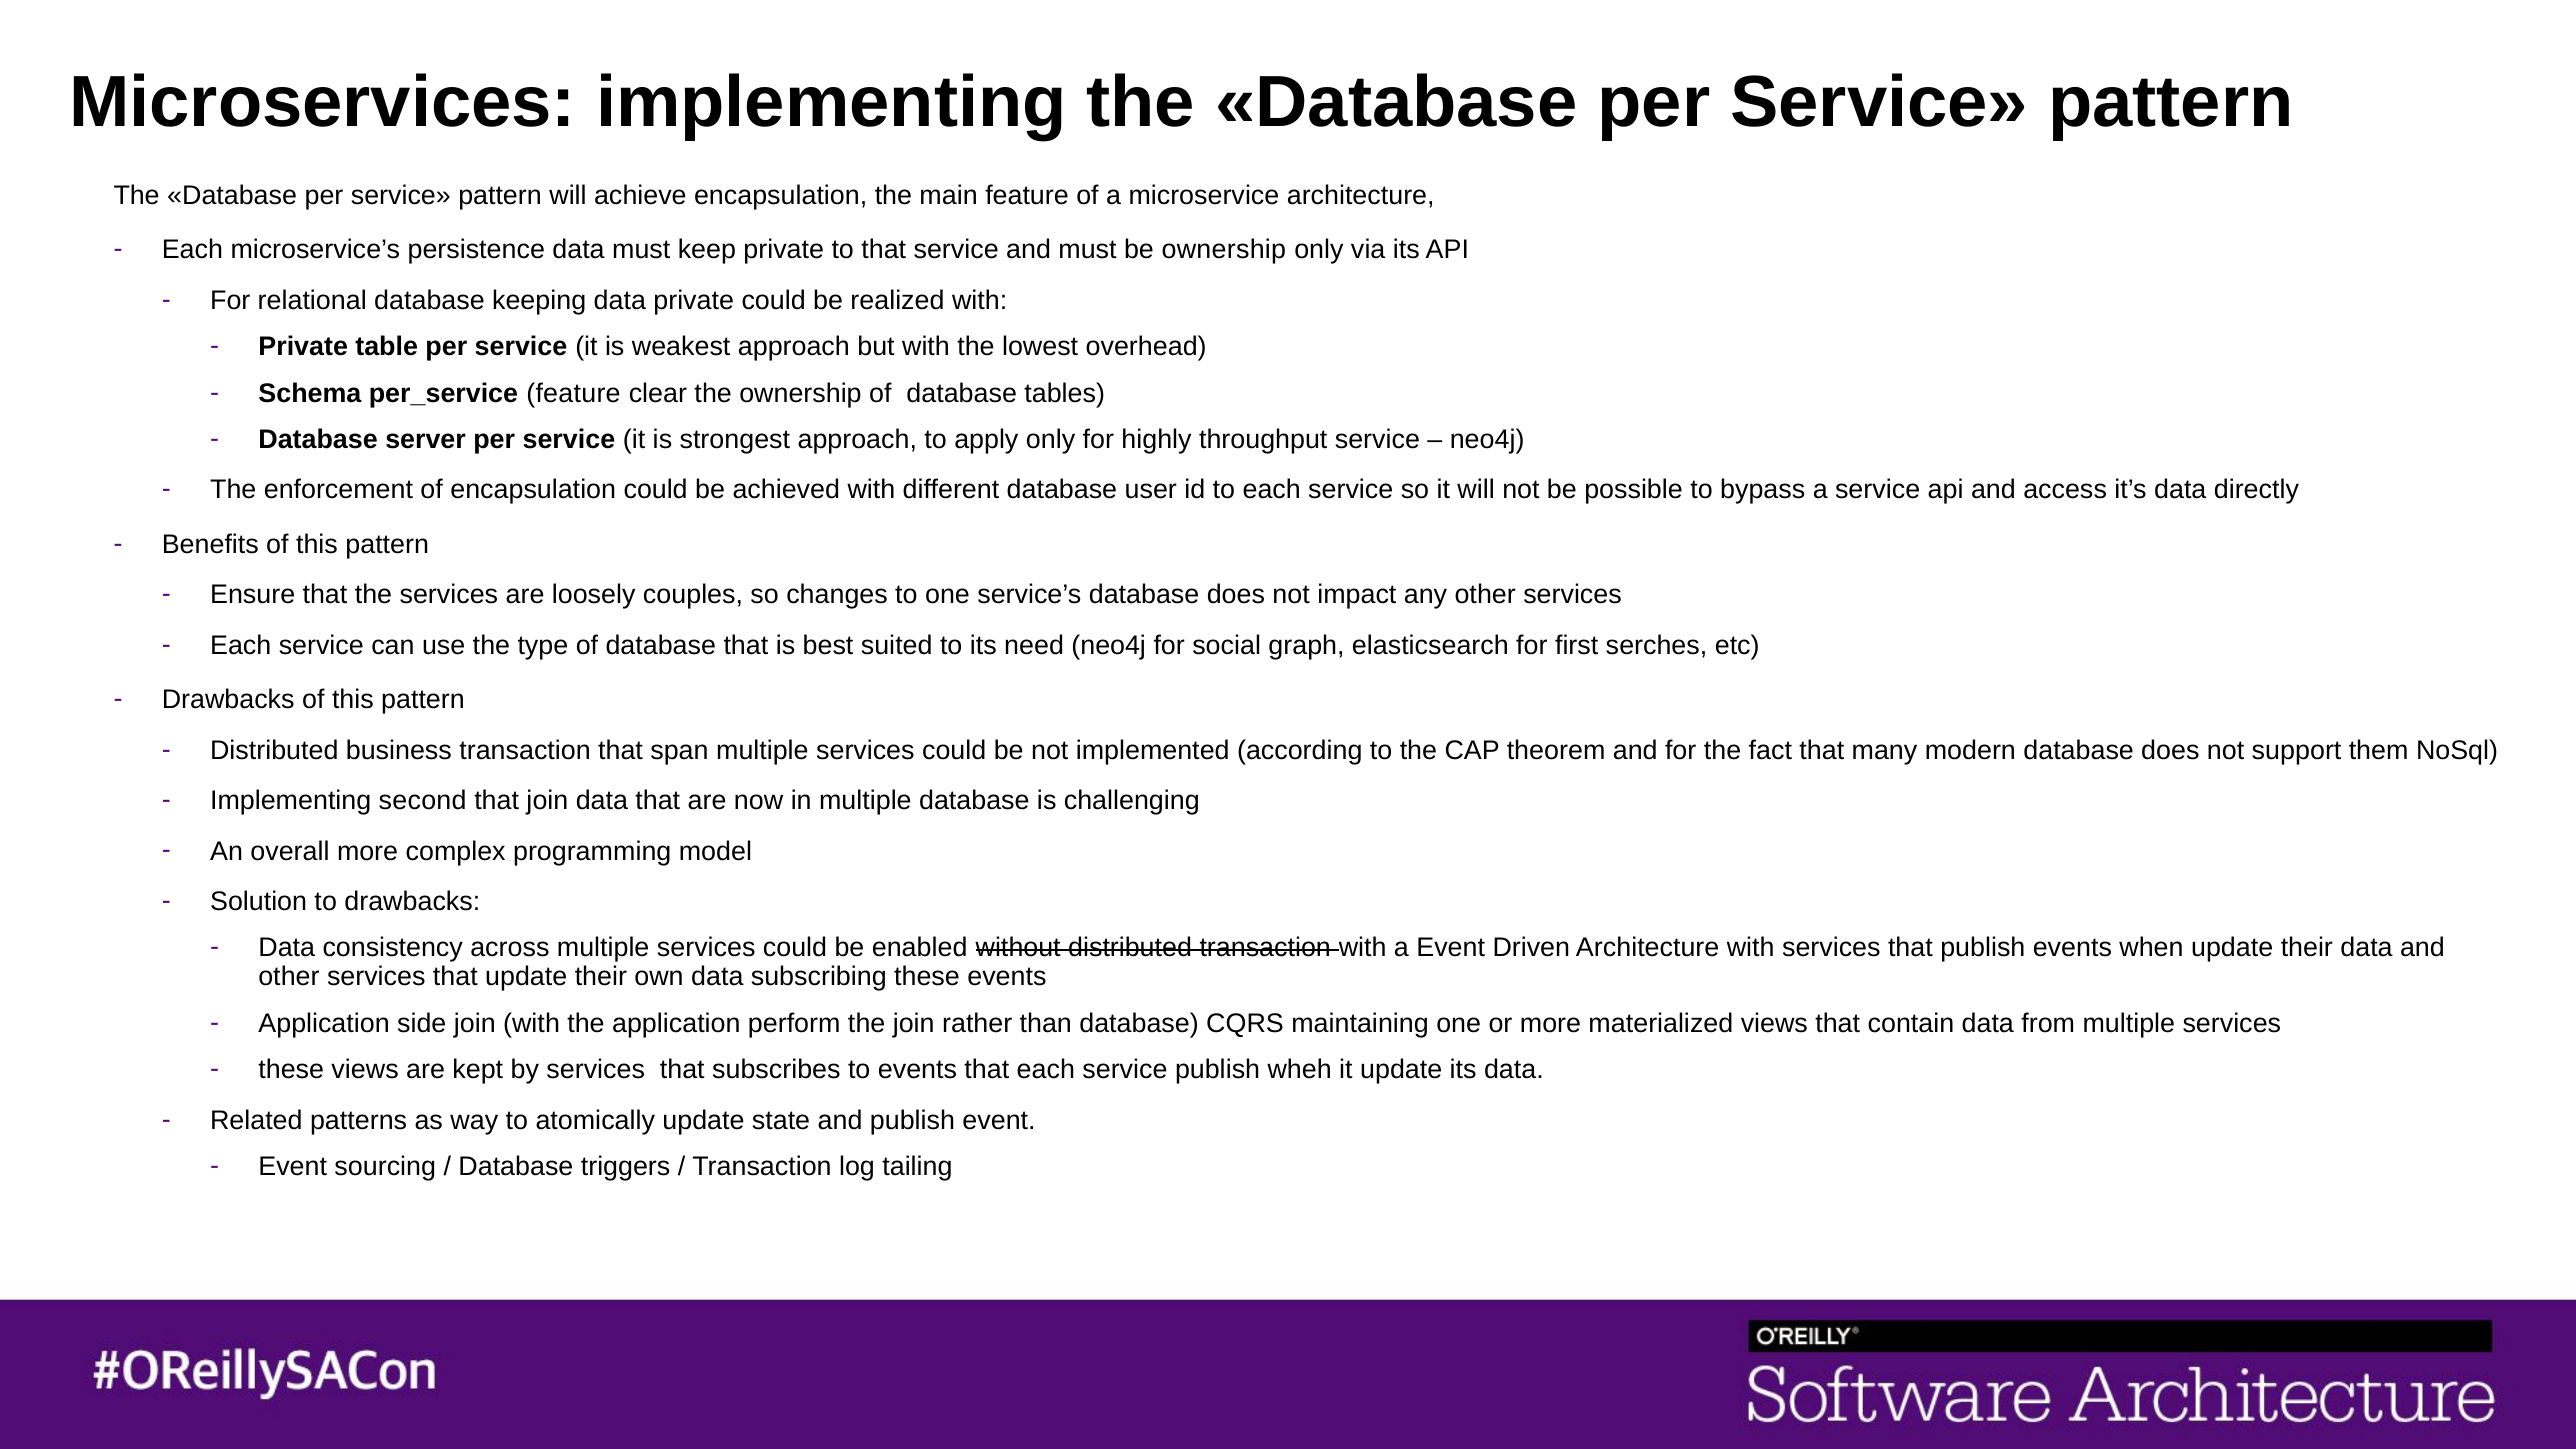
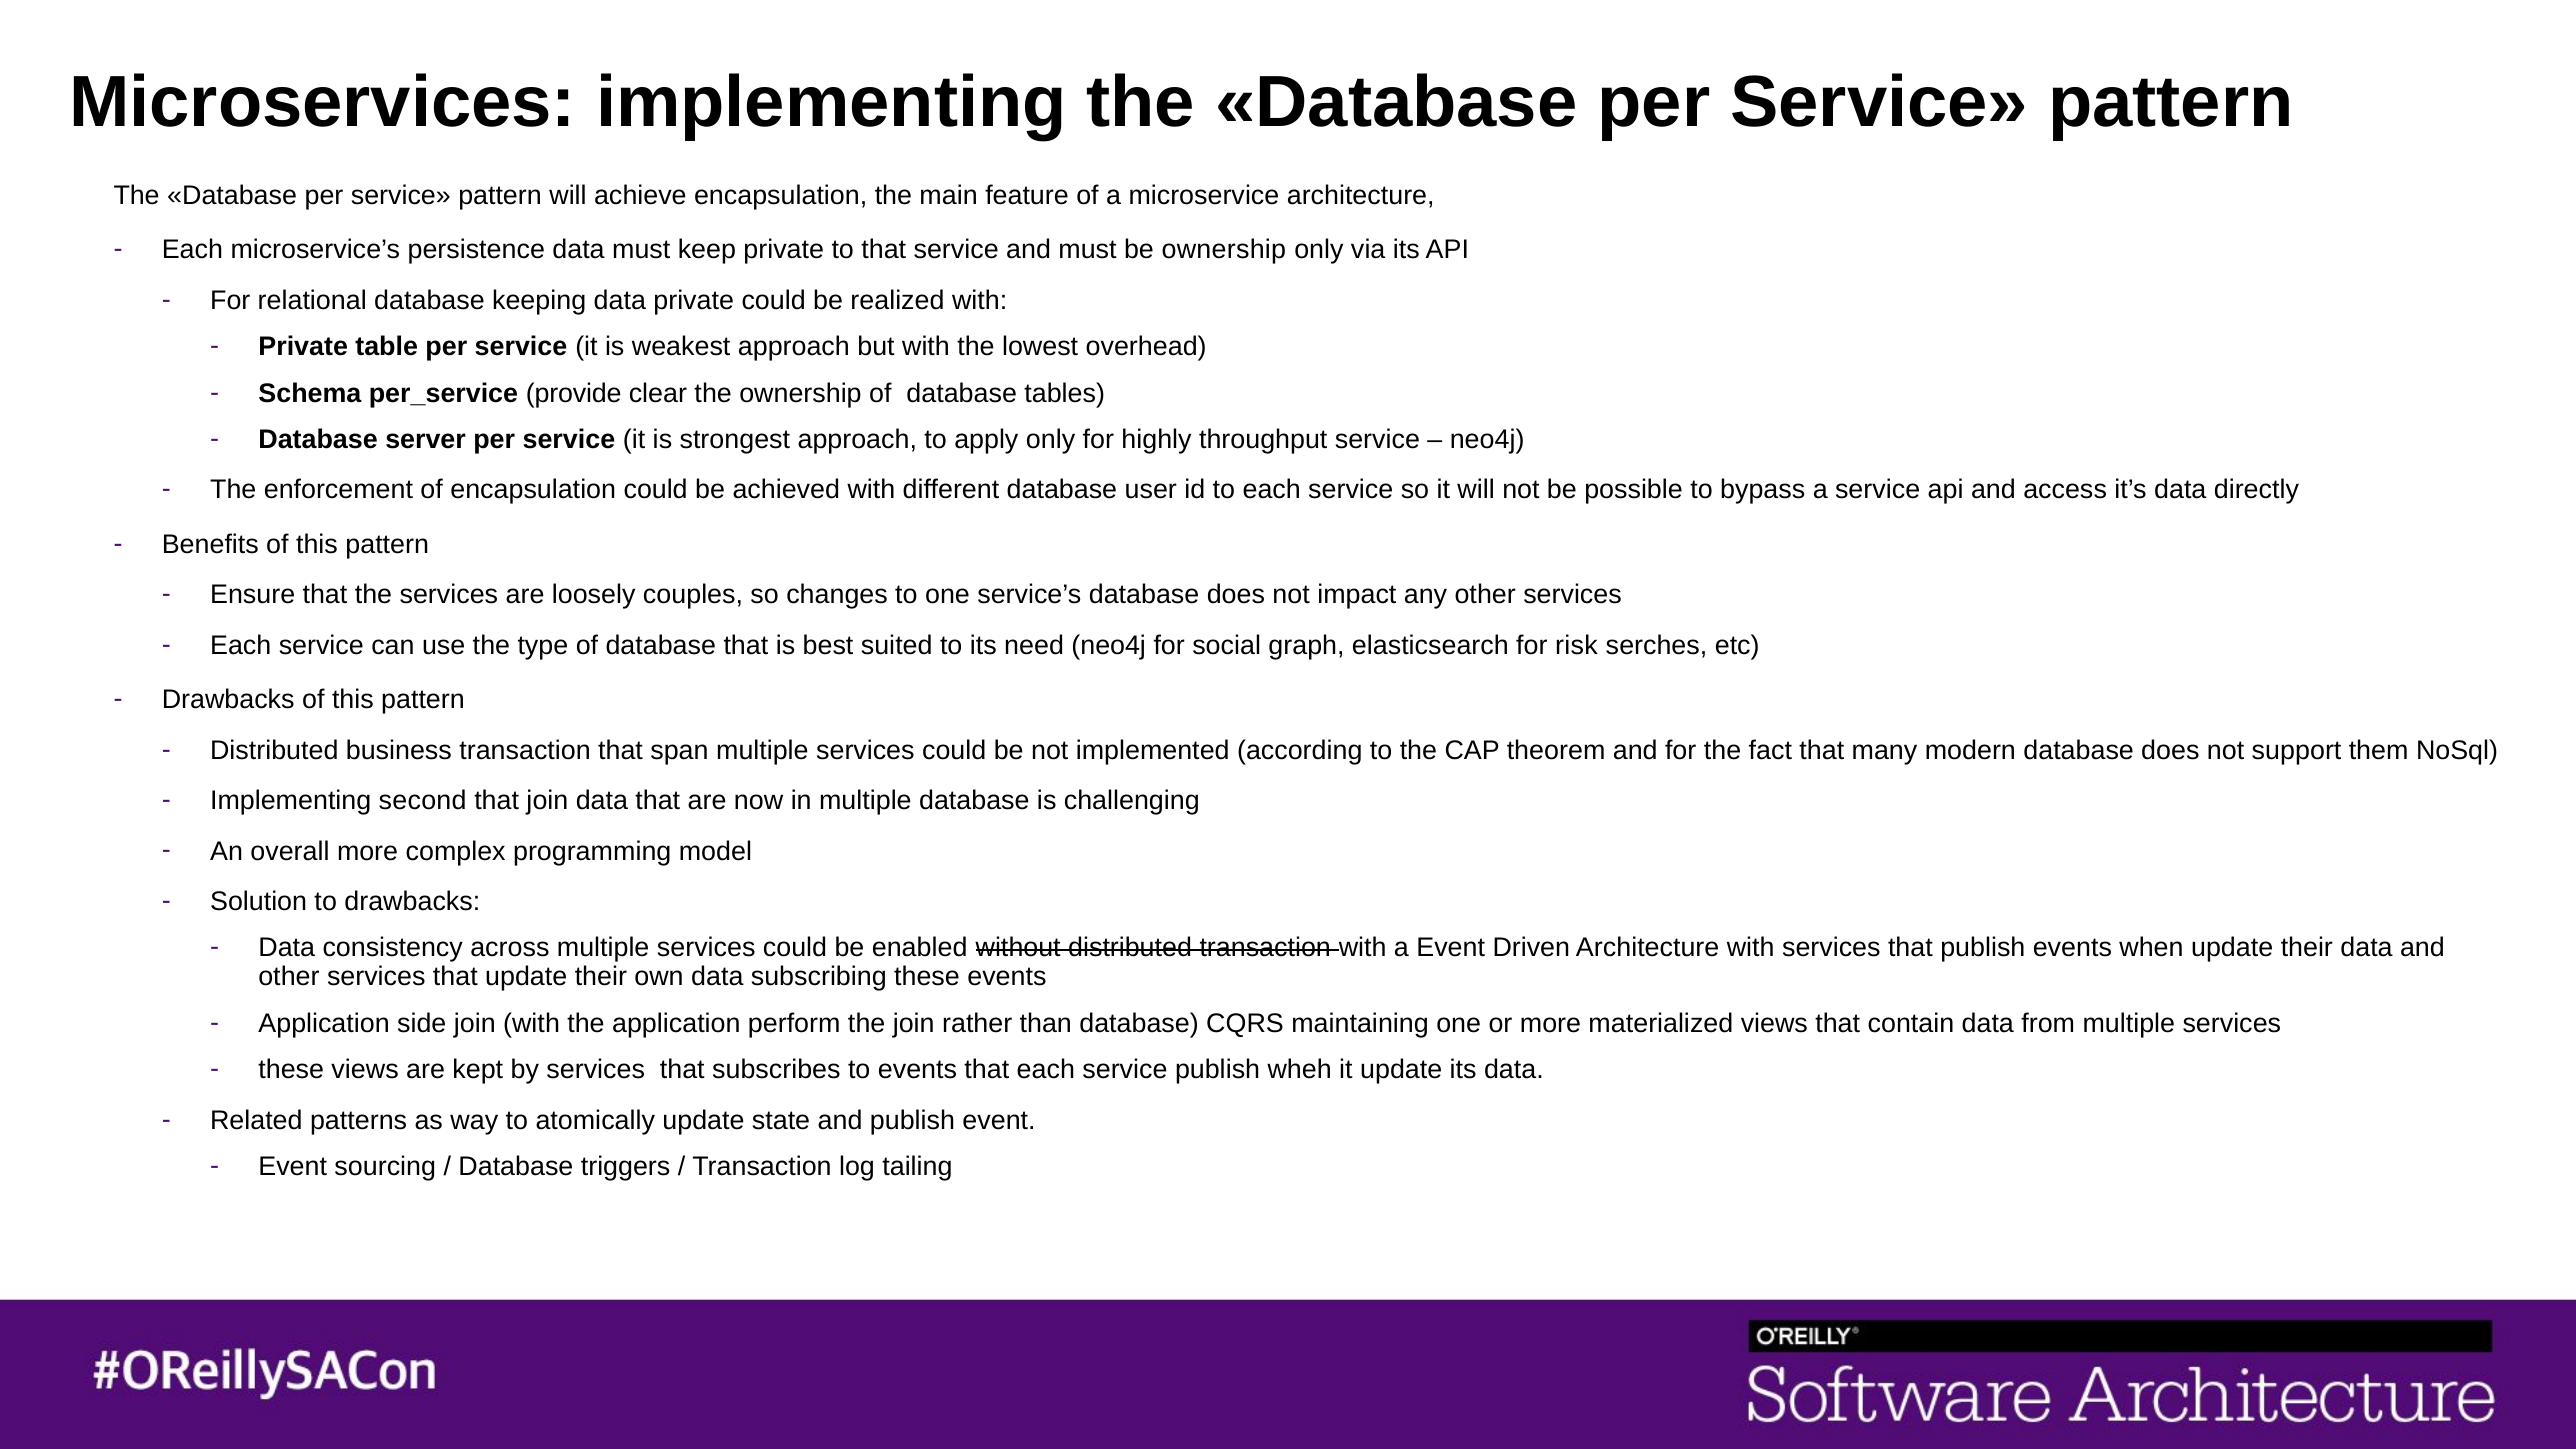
per_service feature: feature -> provide
first: first -> risk
